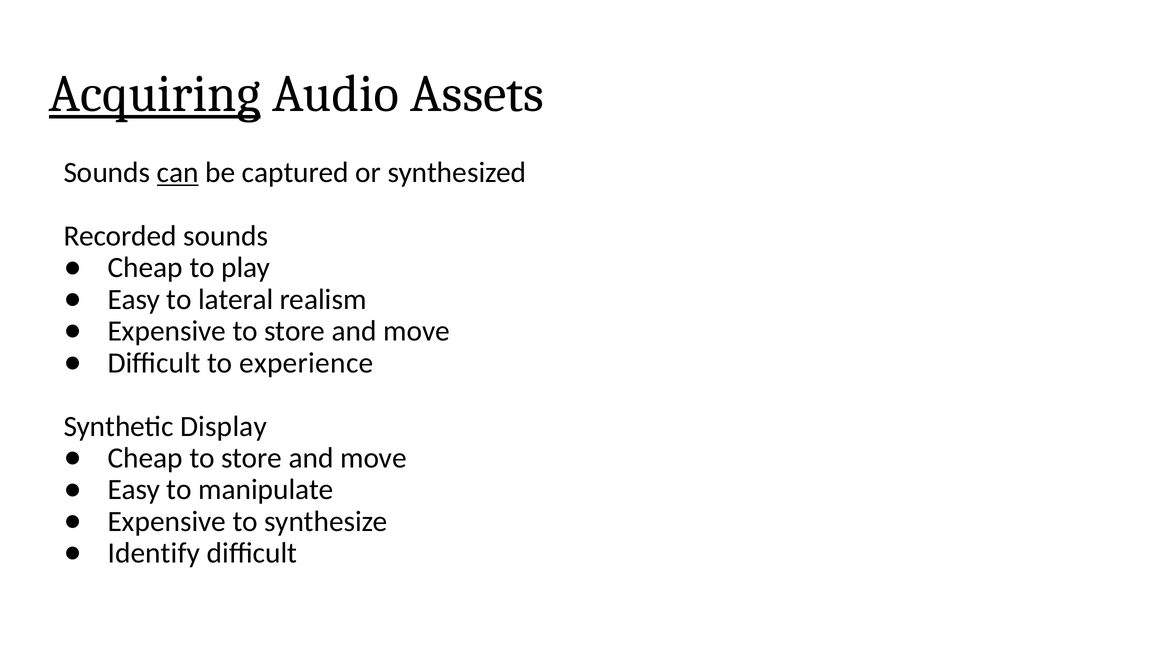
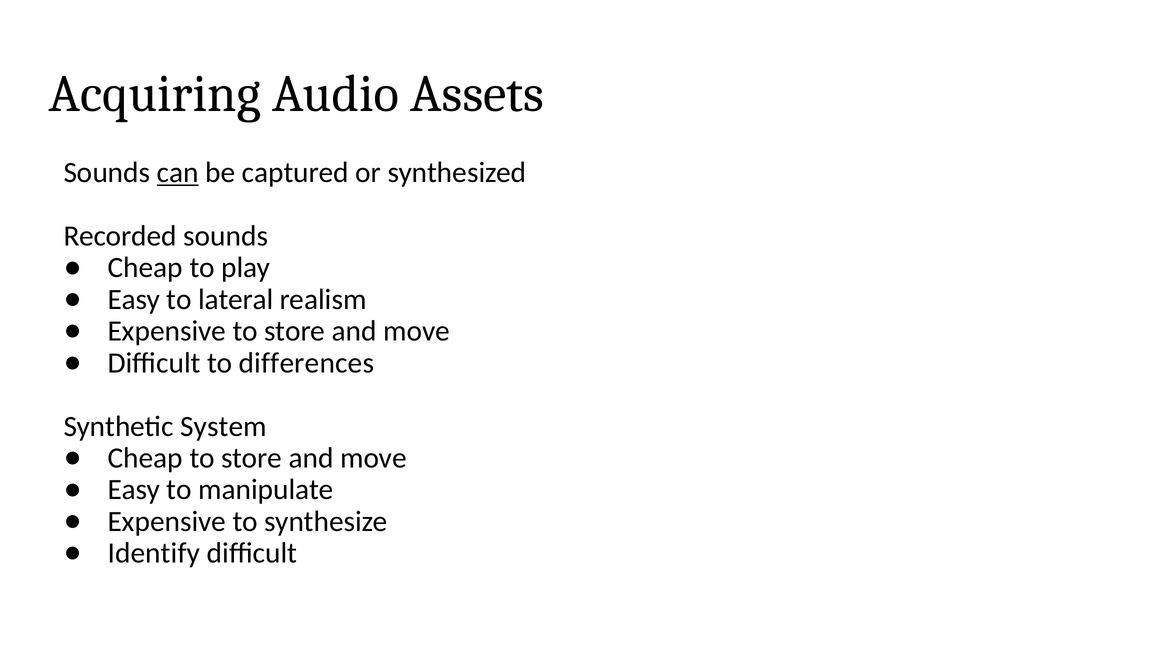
Acquiring underline: present -> none
experience: experience -> differences
Display: Display -> System
